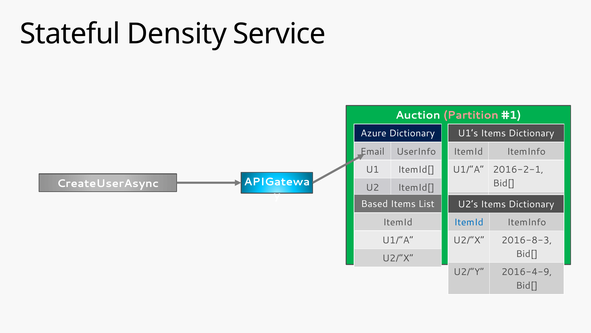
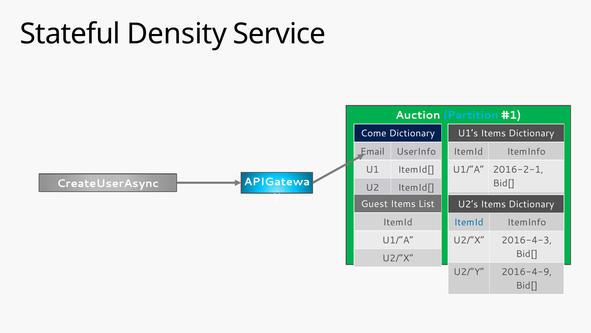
Partition colour: pink -> light blue
Azure: Azure -> Come
Based: Based -> Guest
2016-8-3: 2016-8-3 -> 2016-4-3
